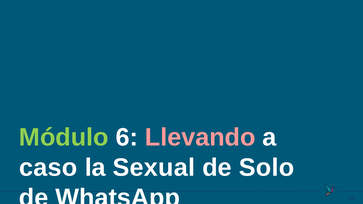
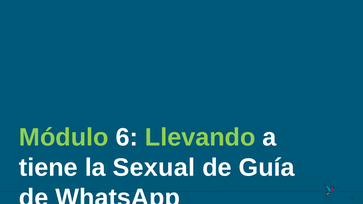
Llevando colour: pink -> light green
caso: caso -> tiene
Solo: Solo -> Guía
